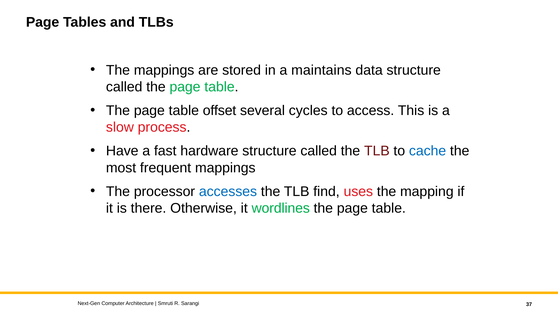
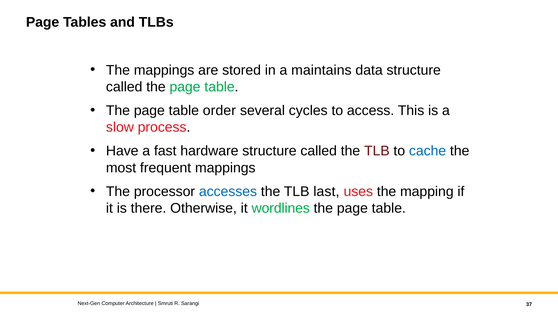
offset: offset -> order
find: find -> last
